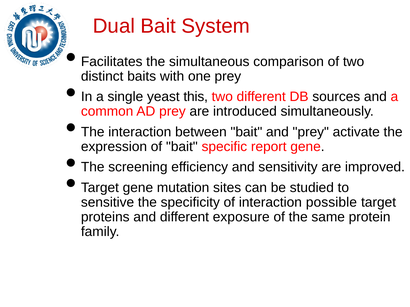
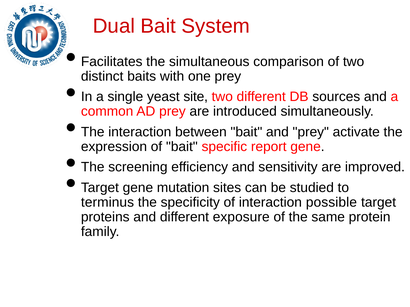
this: this -> site
sensitive: sensitive -> terminus
